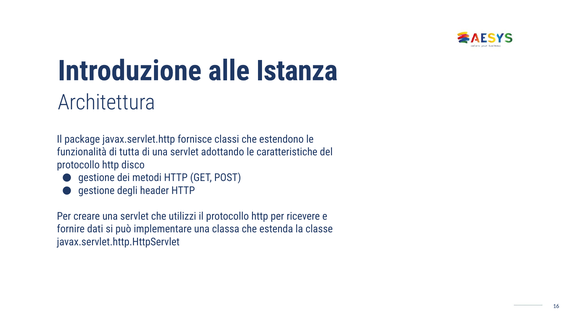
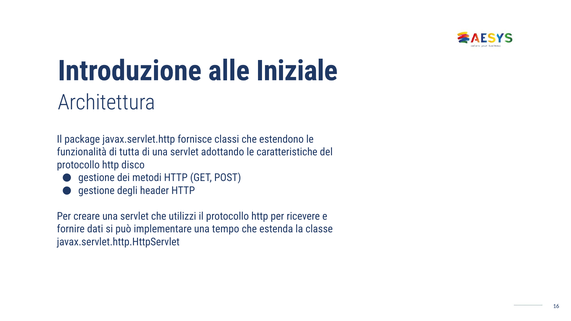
Istanza: Istanza -> Iniziale
classa: classa -> tempo
